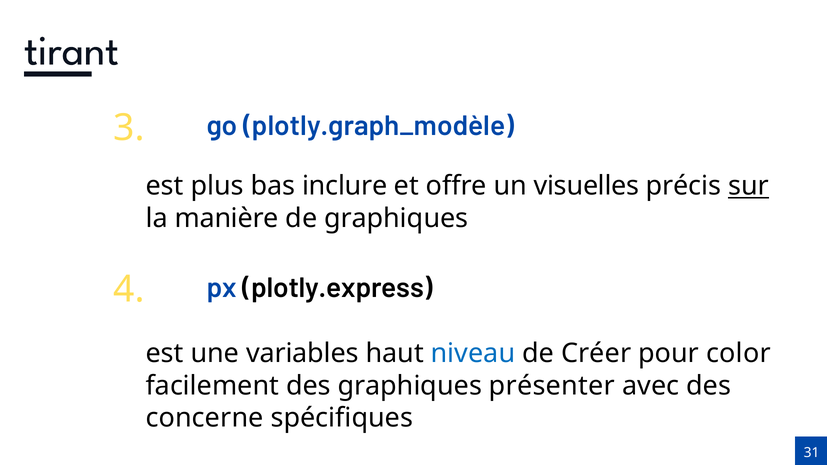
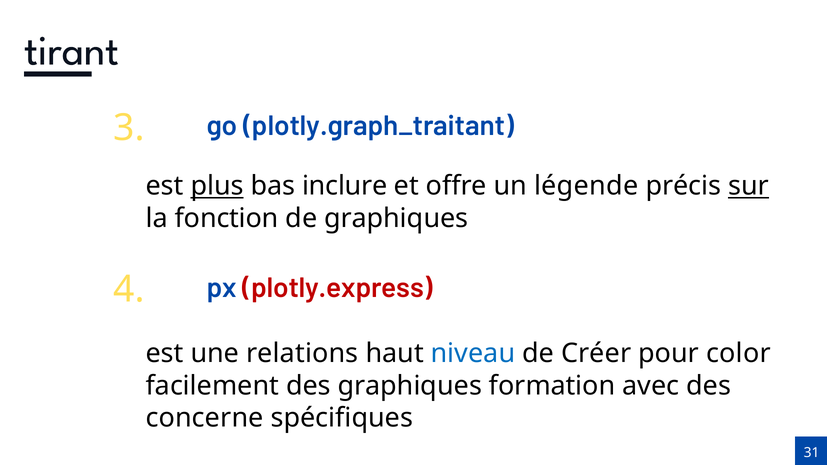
plotly.graph_modèle: plotly.graph_modèle -> plotly.graph_traitant
plus underline: none -> present
visuelles: visuelles -> légende
manière: manière -> fonction
plotly.express colour: black -> red
variables: variables -> relations
présenter: présenter -> formation
